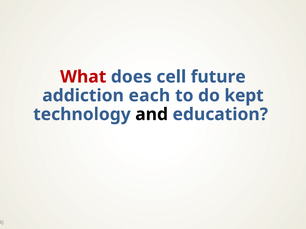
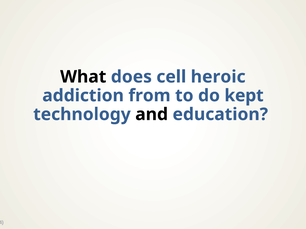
What colour: red -> black
future: future -> heroic
each: each -> from
